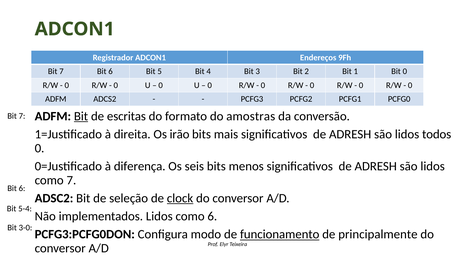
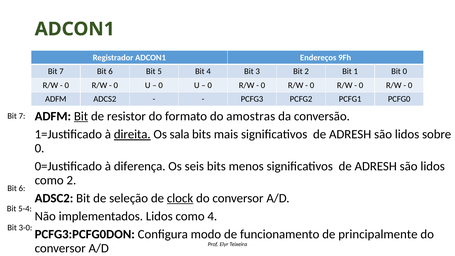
escritas: escritas -> resistor
direita underline: none -> present
irão: irão -> sala
todos: todos -> sobre
como 7: 7 -> 2
como 6: 6 -> 4
funcionamento underline: present -> none
